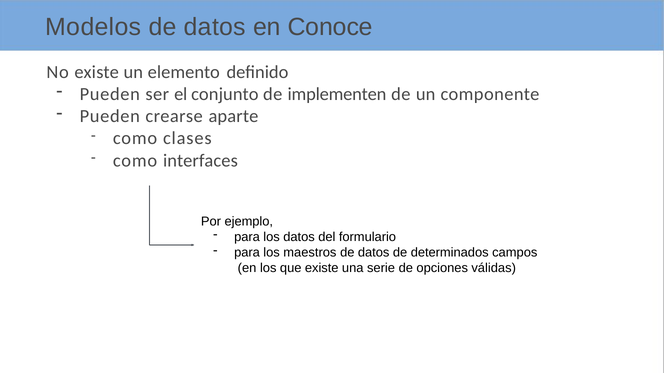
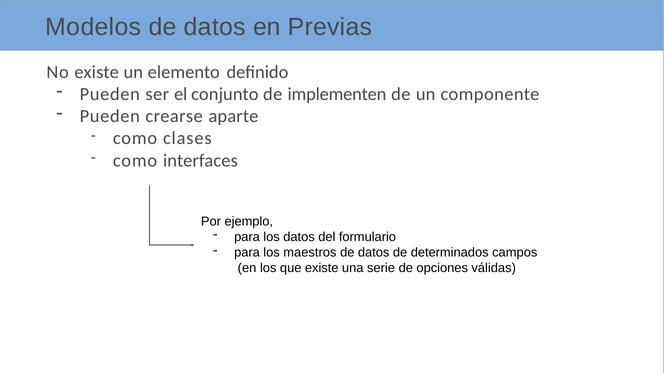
Conoce: Conoce -> Previas
